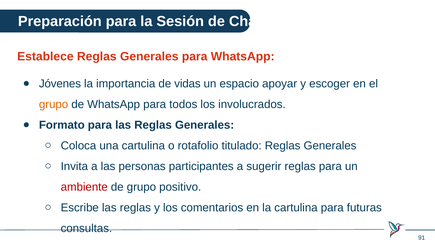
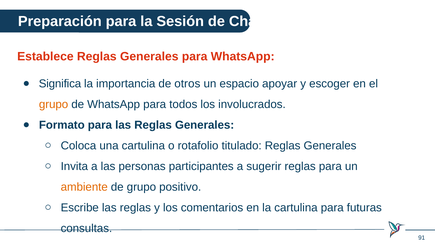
Jóvenes: Jóvenes -> Significa
vidas: vidas -> otros
ambiente colour: red -> orange
